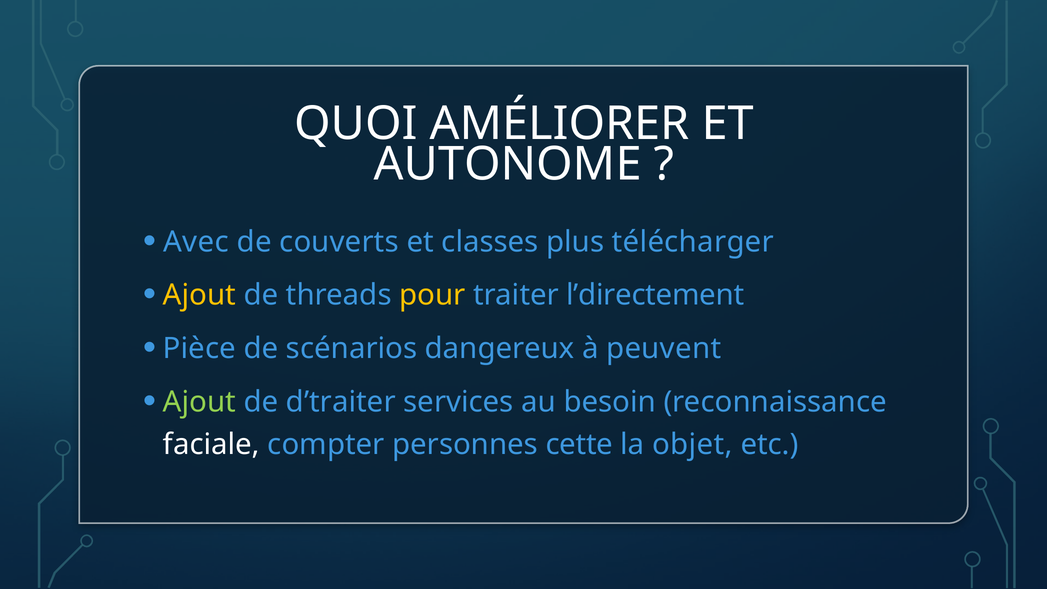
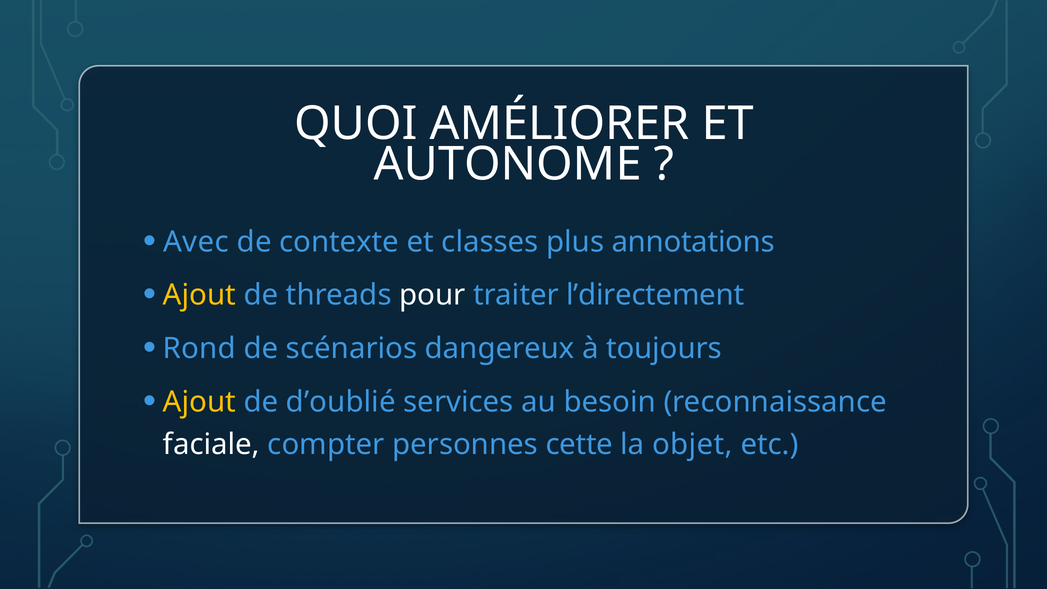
couverts: couverts -> contexte
télécharger: télécharger -> annotations
pour colour: yellow -> white
Pièce: Pièce -> Rond
peuvent: peuvent -> toujours
Ajout at (199, 402) colour: light green -> yellow
d’traiter: d’traiter -> d’oublié
